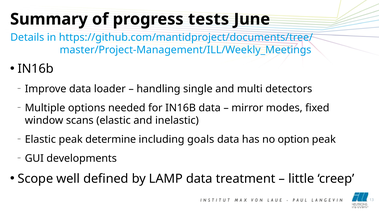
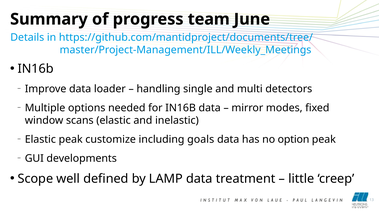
tests: tests -> team
determine: determine -> customize
